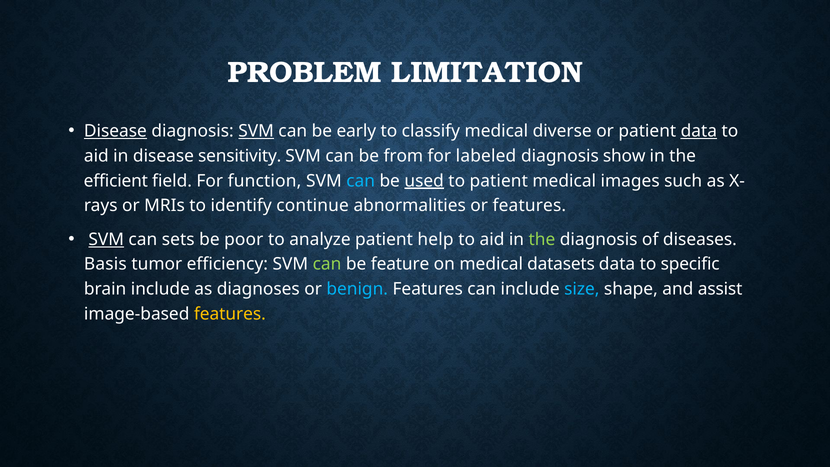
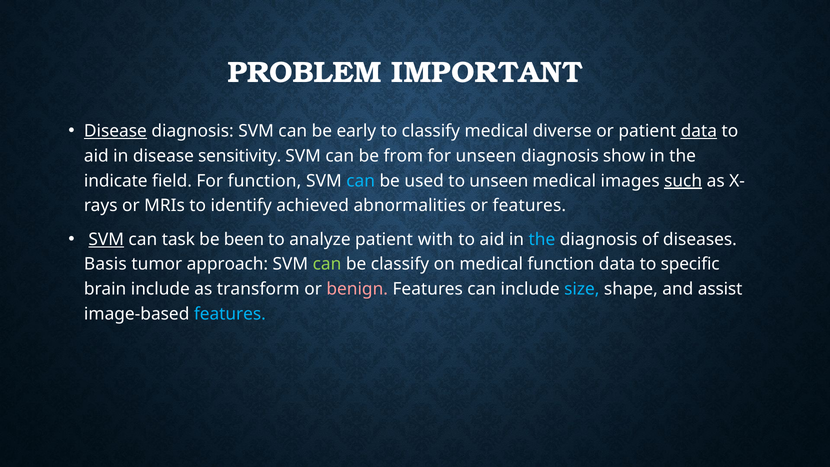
LIMITATION: LIMITATION -> IMPORTANT
SVM at (256, 131) underline: present -> none
for labeled: labeled -> unseen
efficient: efficient -> indicate
used underline: present -> none
to patient: patient -> unseen
such underline: none -> present
continue: continue -> achieved
sets: sets -> task
poor: poor -> been
help: help -> with
the at (542, 239) colour: light green -> light blue
efficiency: efficiency -> approach
be feature: feature -> classify
medical datasets: datasets -> function
diagnoses: diagnoses -> transform
benign colour: light blue -> pink
features at (230, 314) colour: yellow -> light blue
